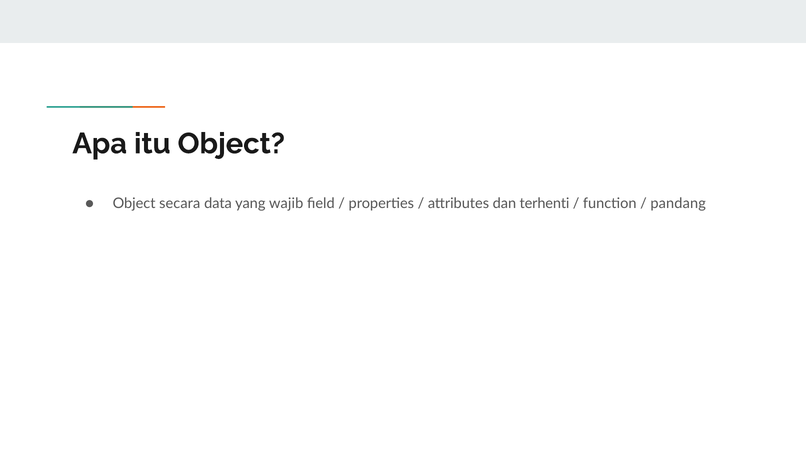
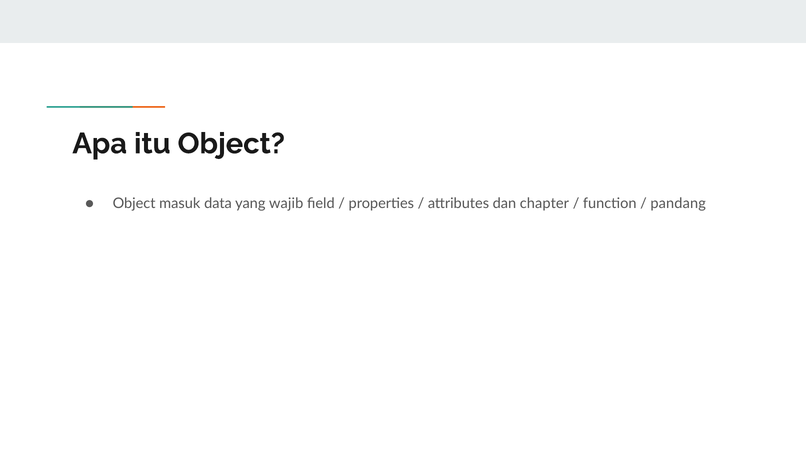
secara: secara -> masuk
terhenti: terhenti -> chapter
